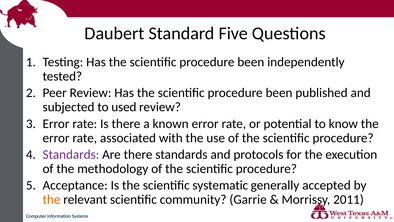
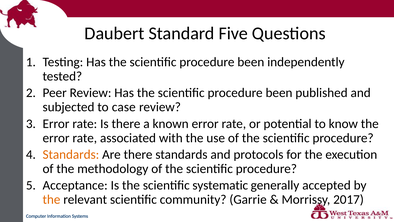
used: used -> case
Standards at (71, 154) colour: purple -> orange
2011: 2011 -> 2017
